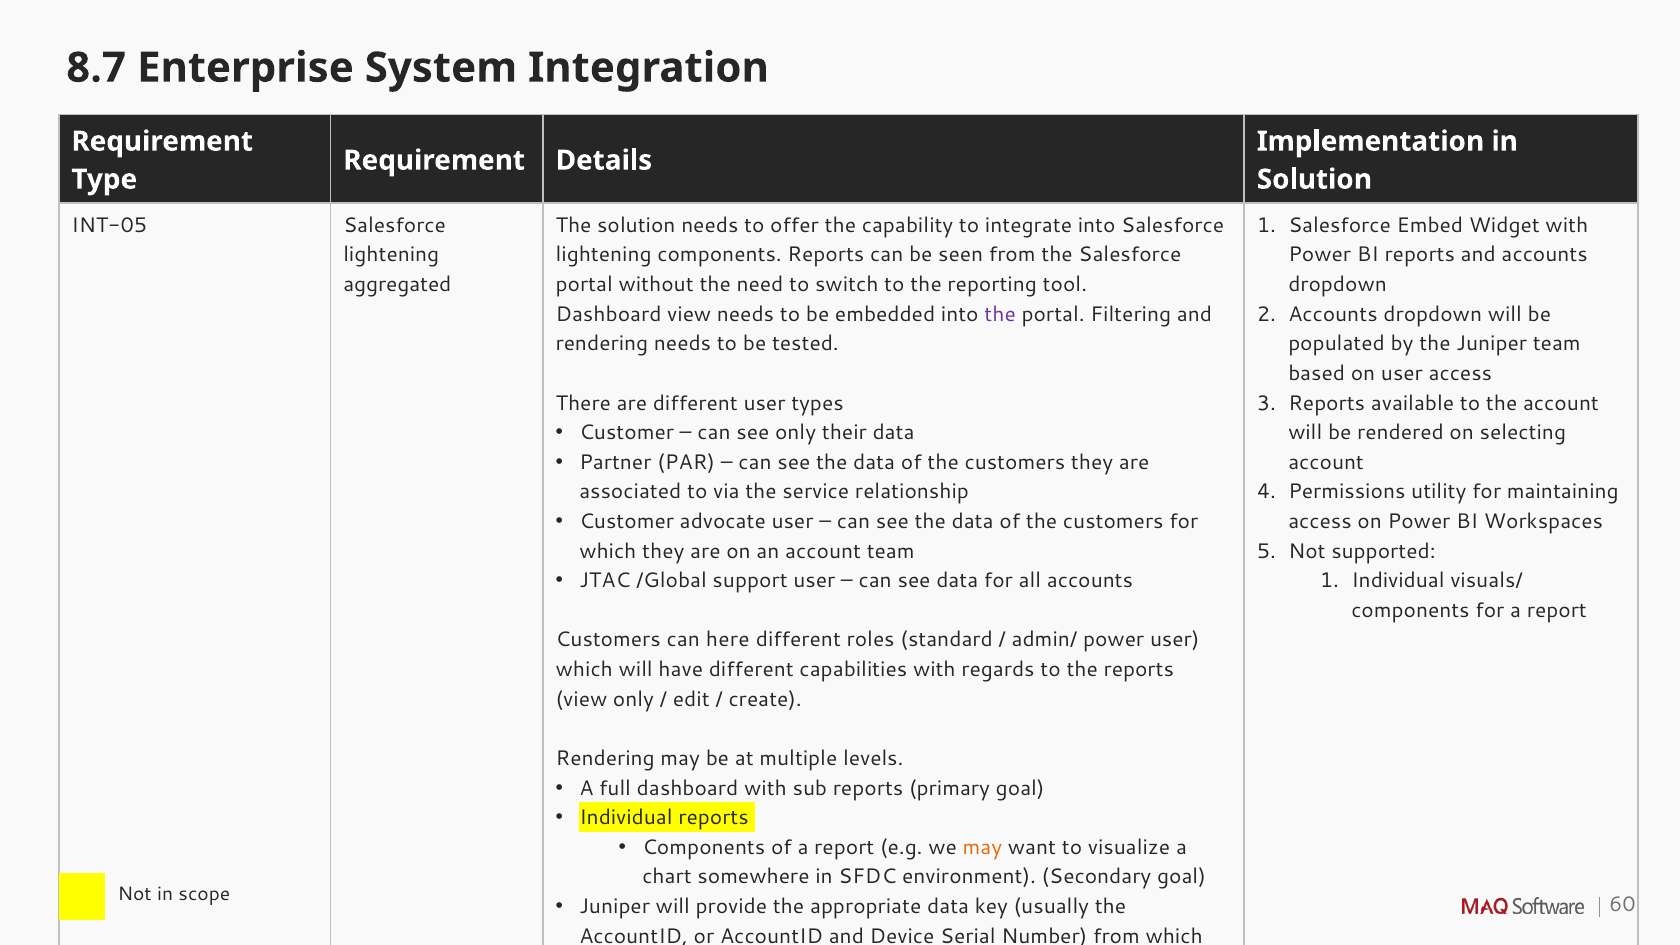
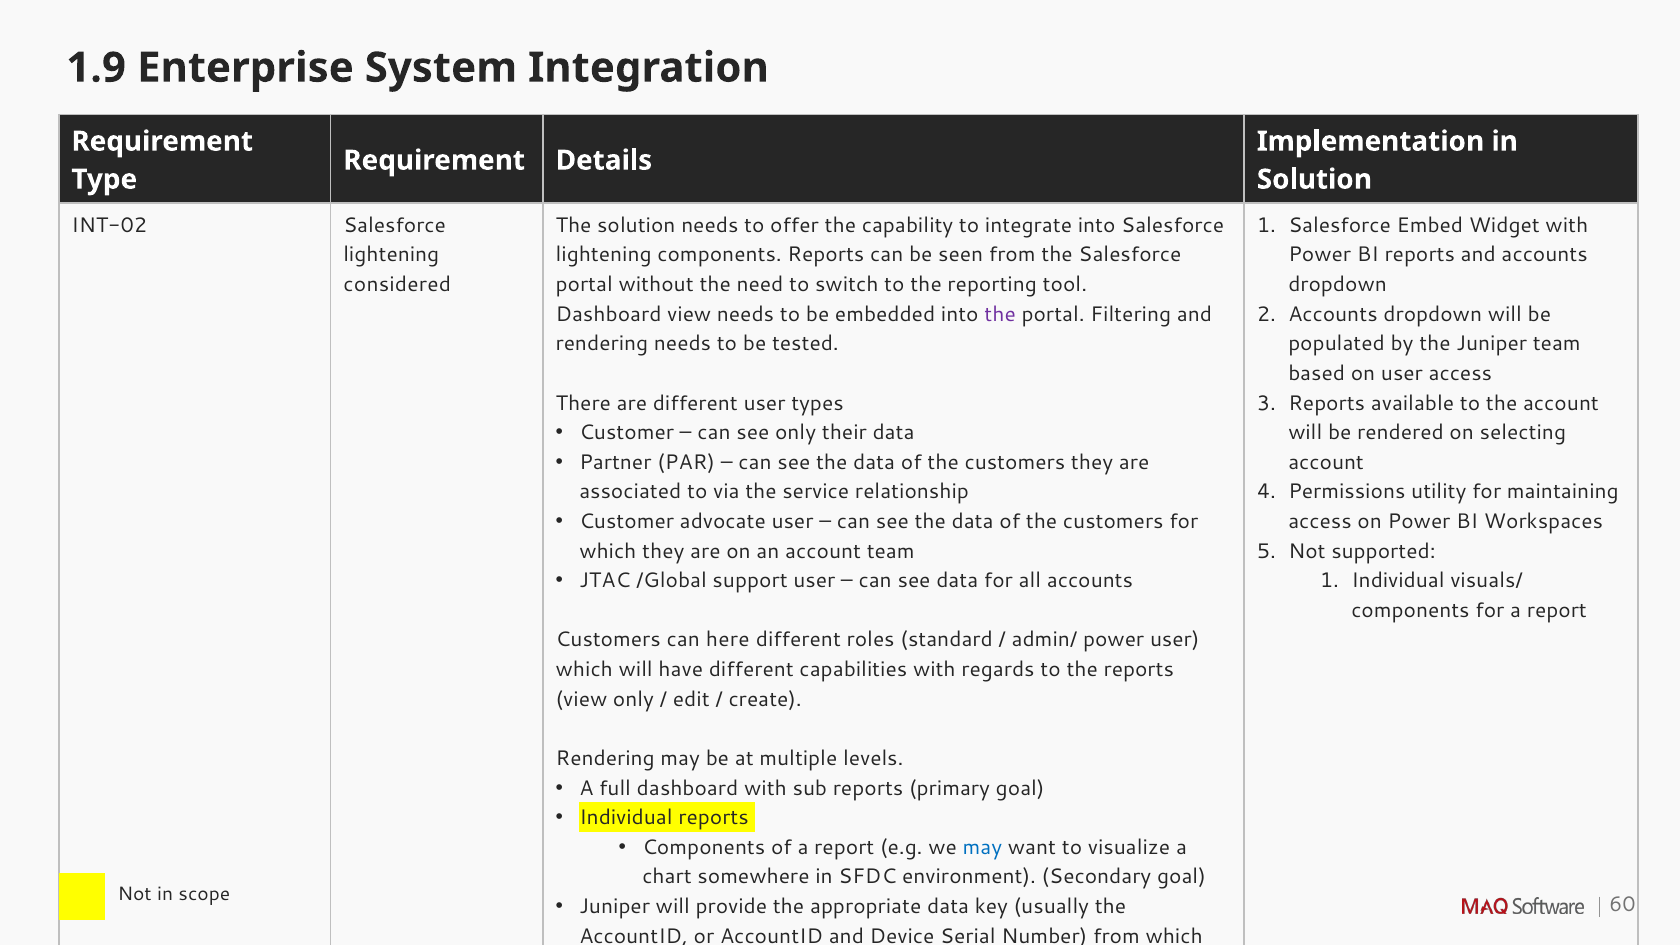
8.7: 8.7 -> 1.9
INT-05: INT-05 -> INT-02
aggregated: aggregated -> considered
may at (982, 847) colour: orange -> blue
